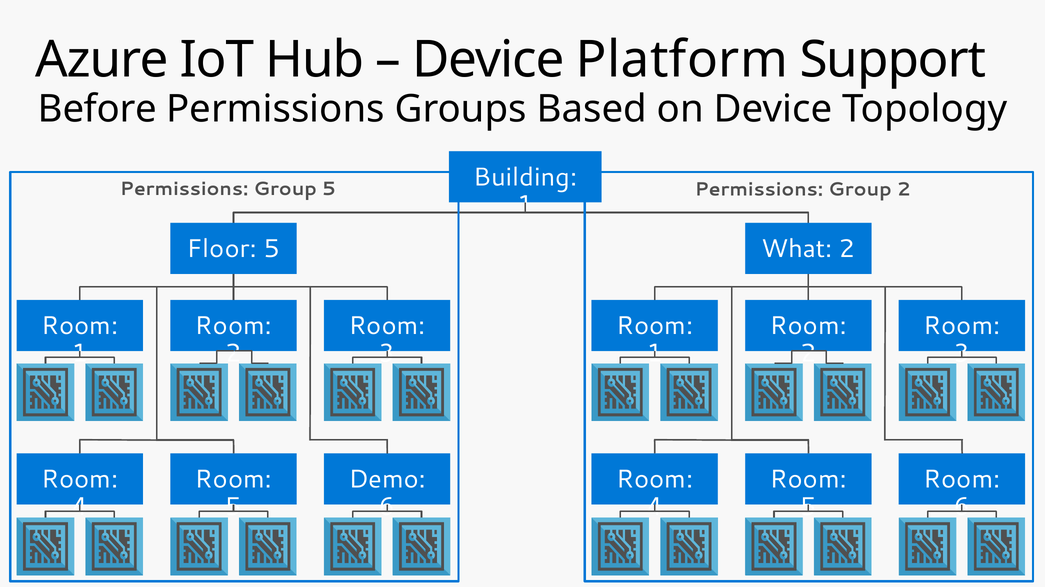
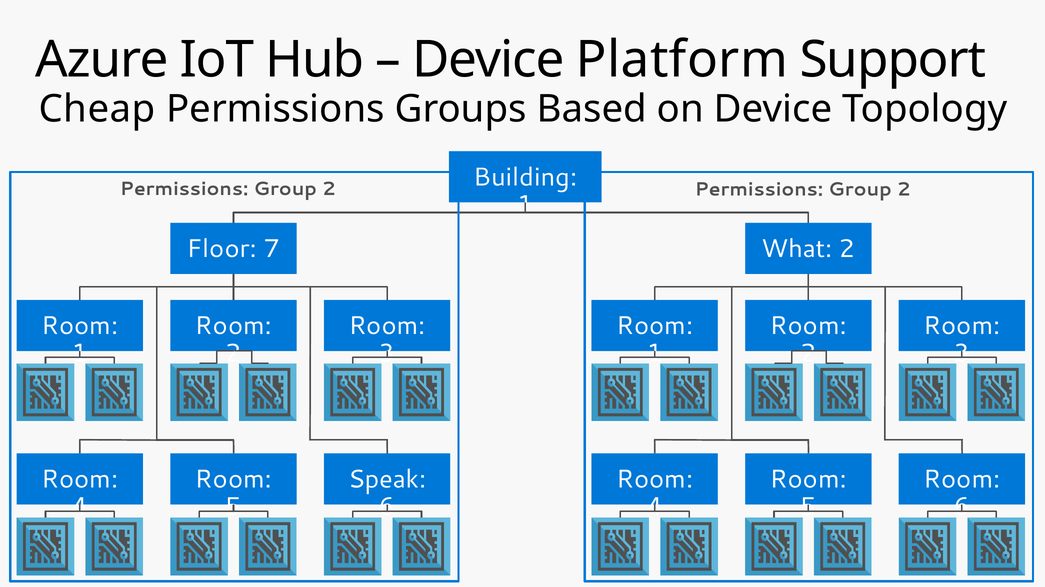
Before: Before -> Cheap
5 at (329, 189): 5 -> 2
Floor 5: 5 -> 7
Demo: Demo -> Speak
